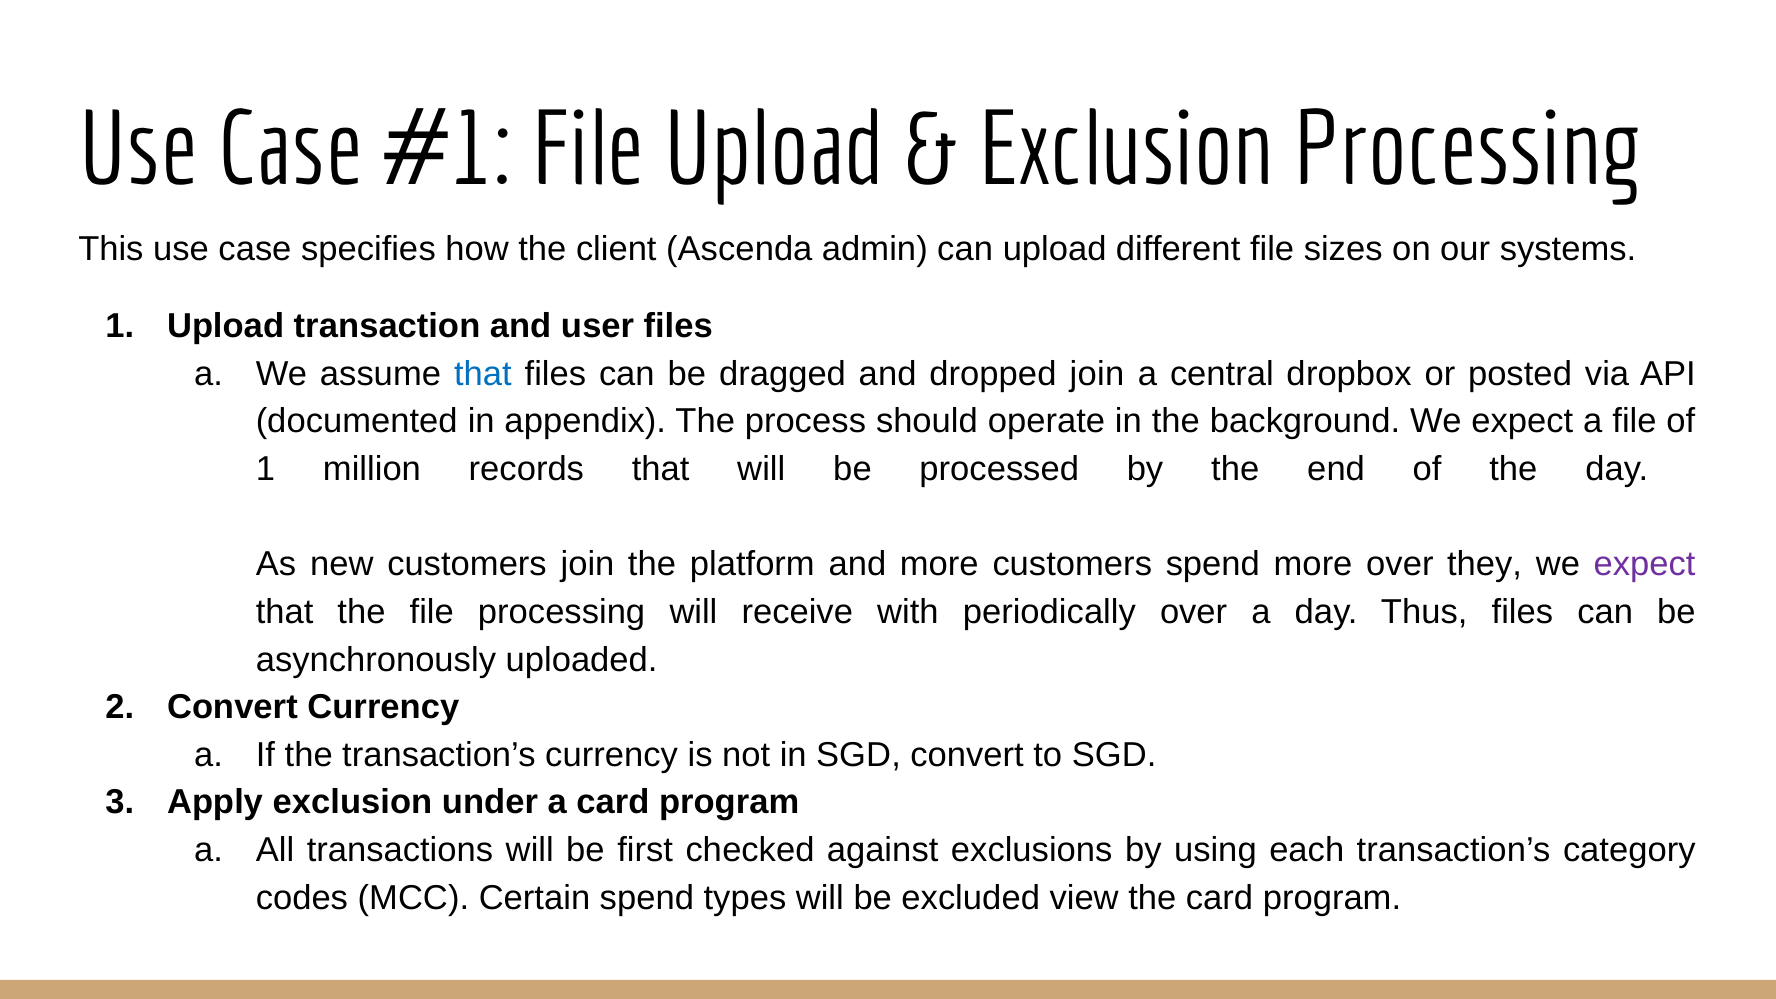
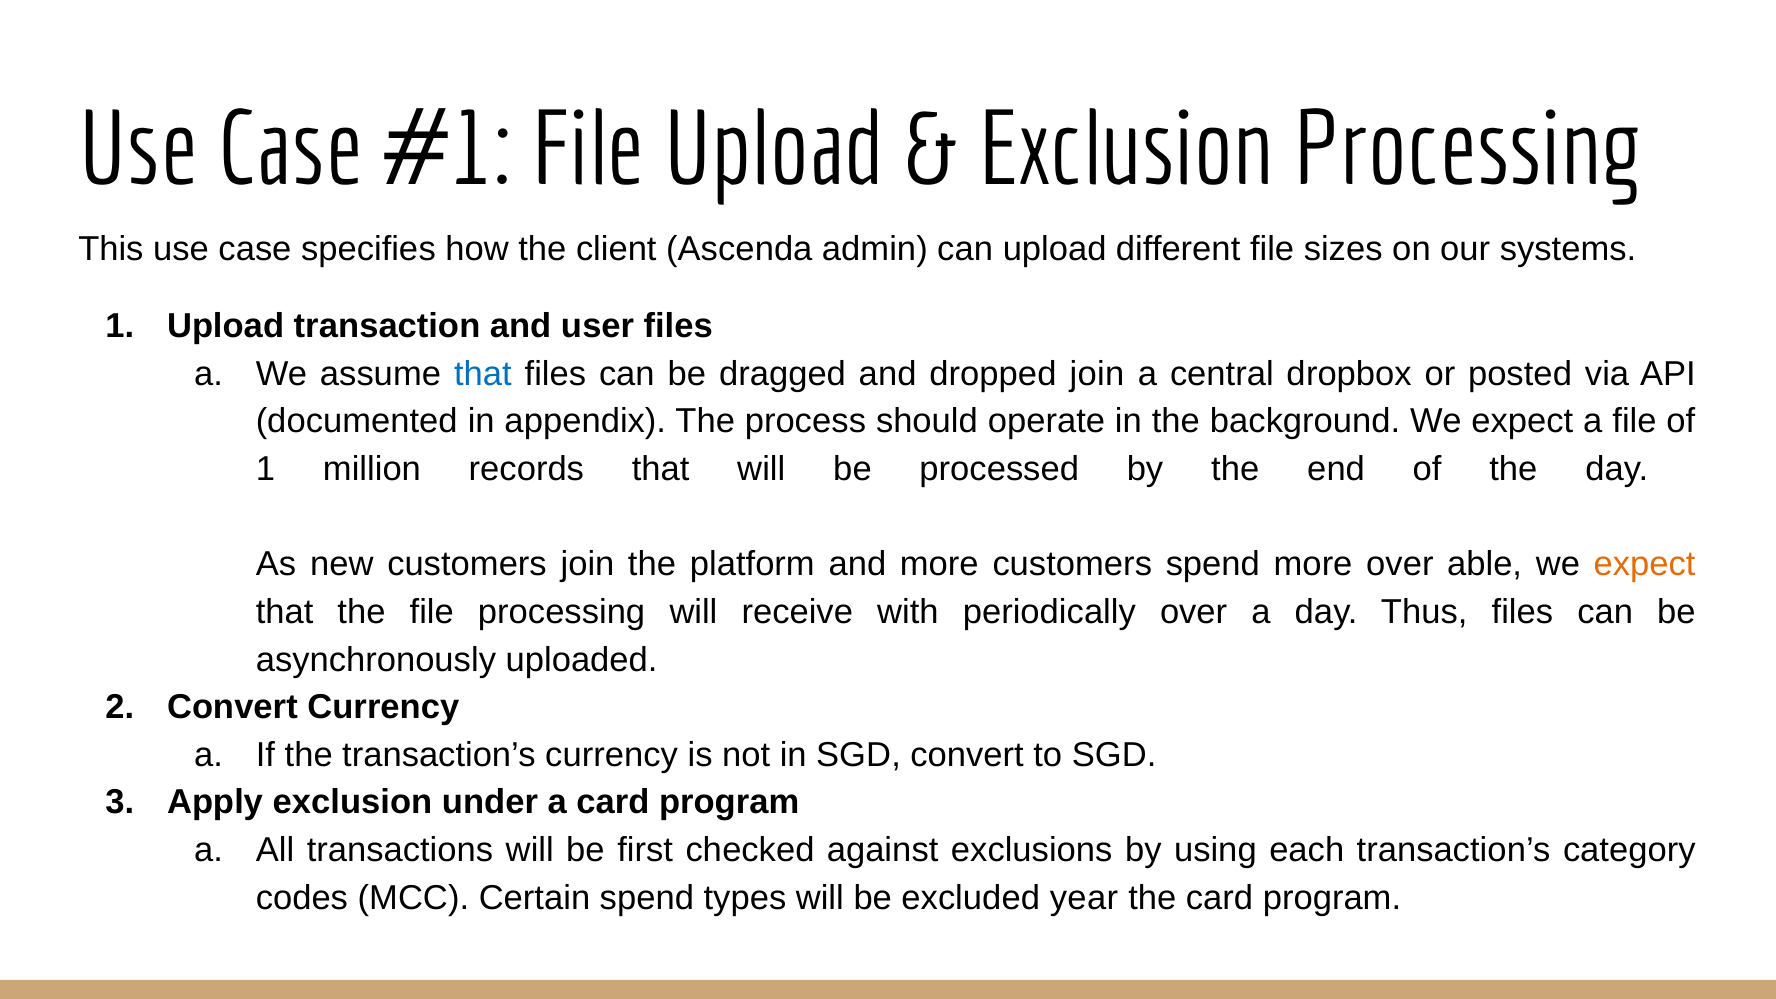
they: they -> able
expect at (1645, 564) colour: purple -> orange
view: view -> year
